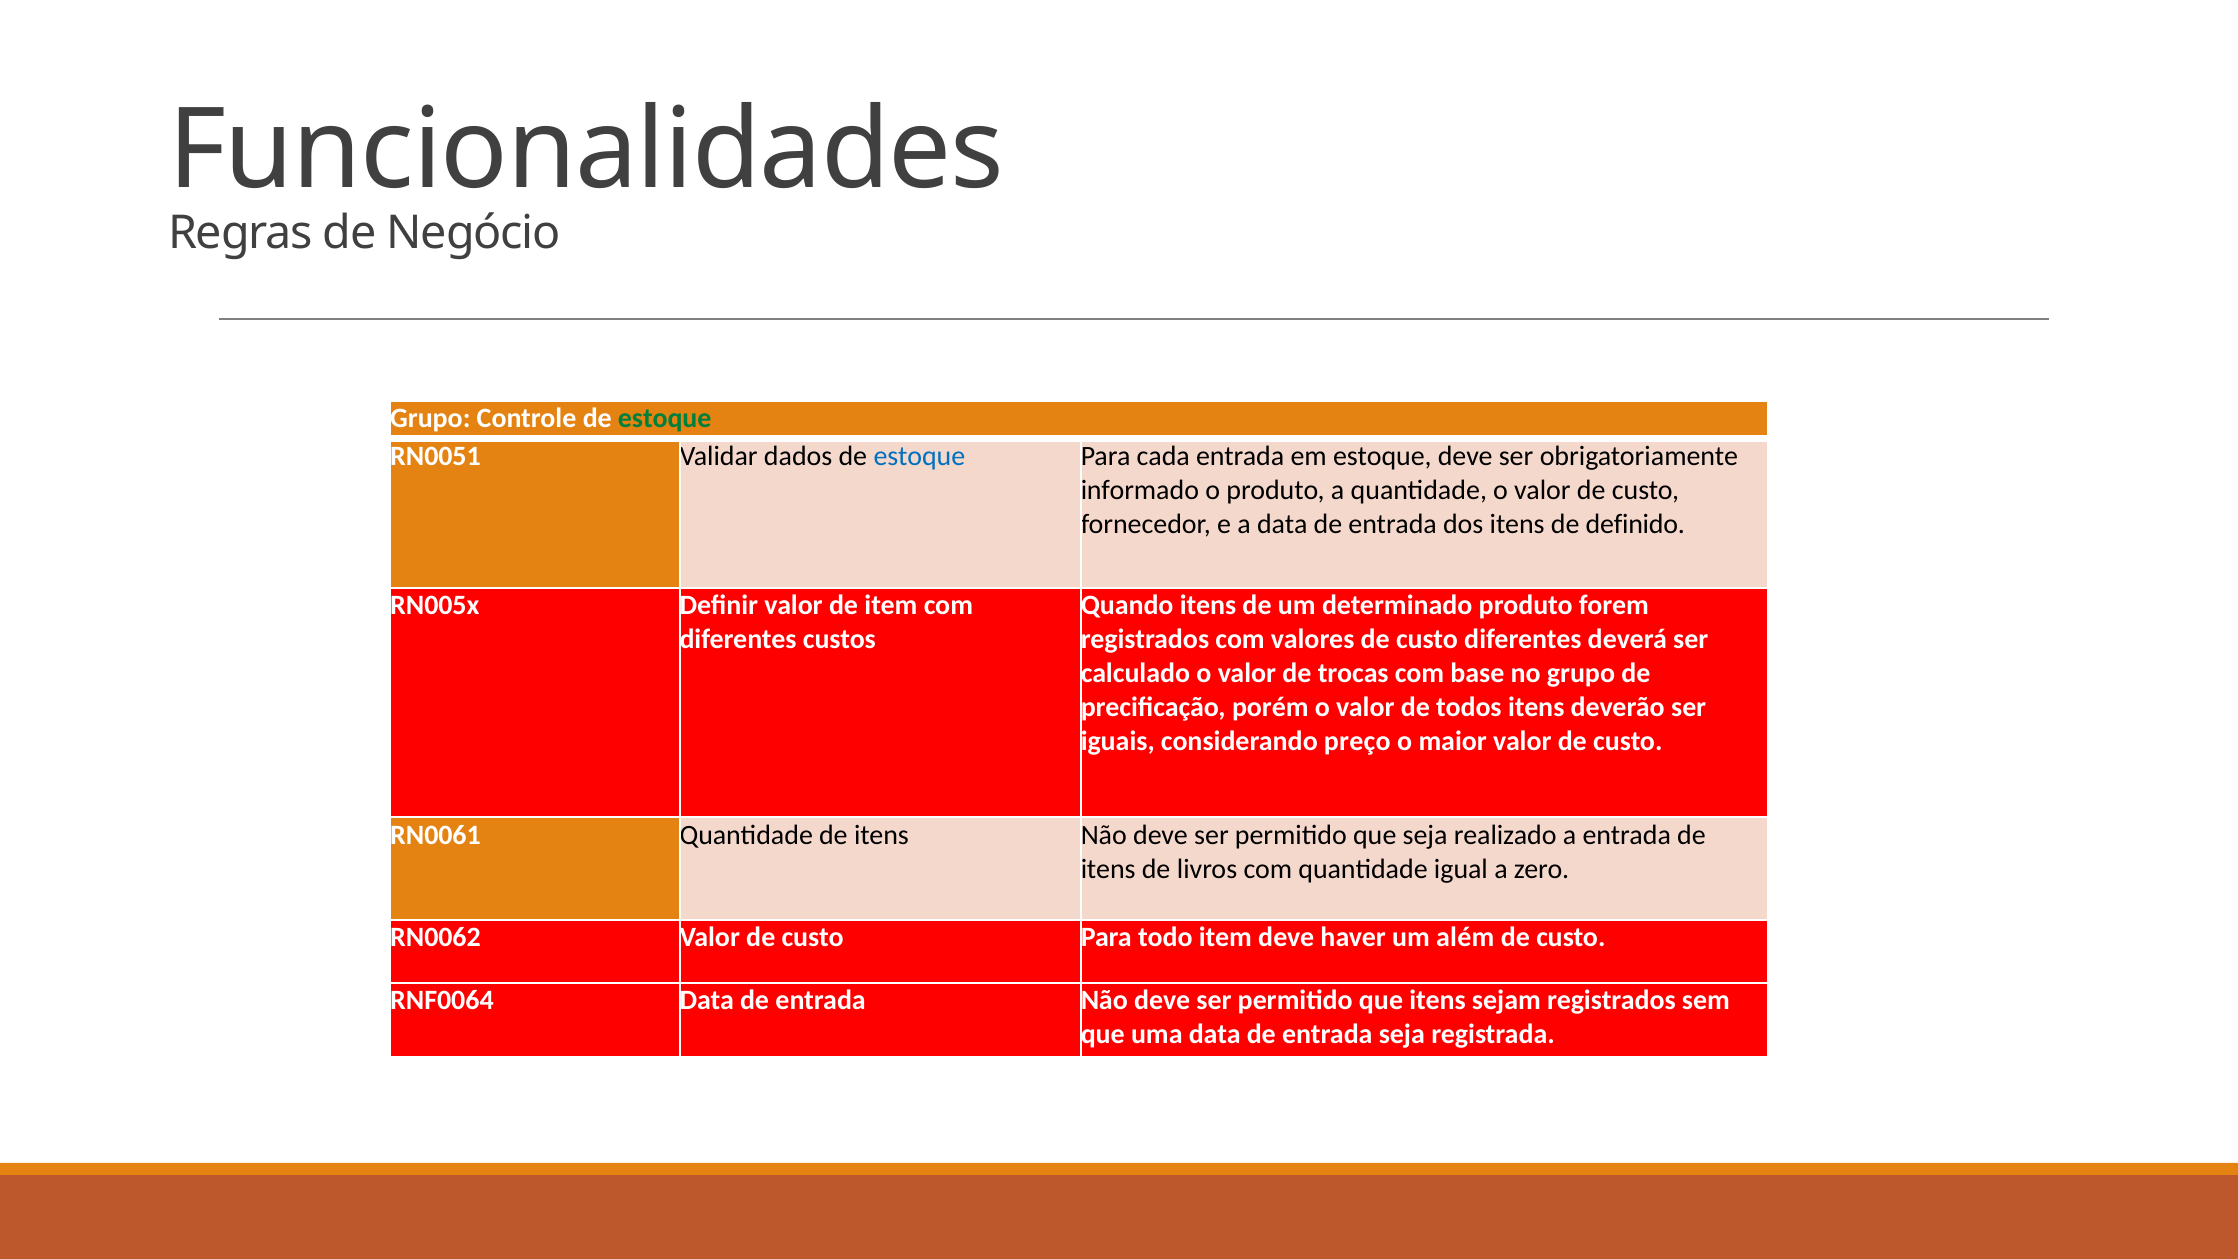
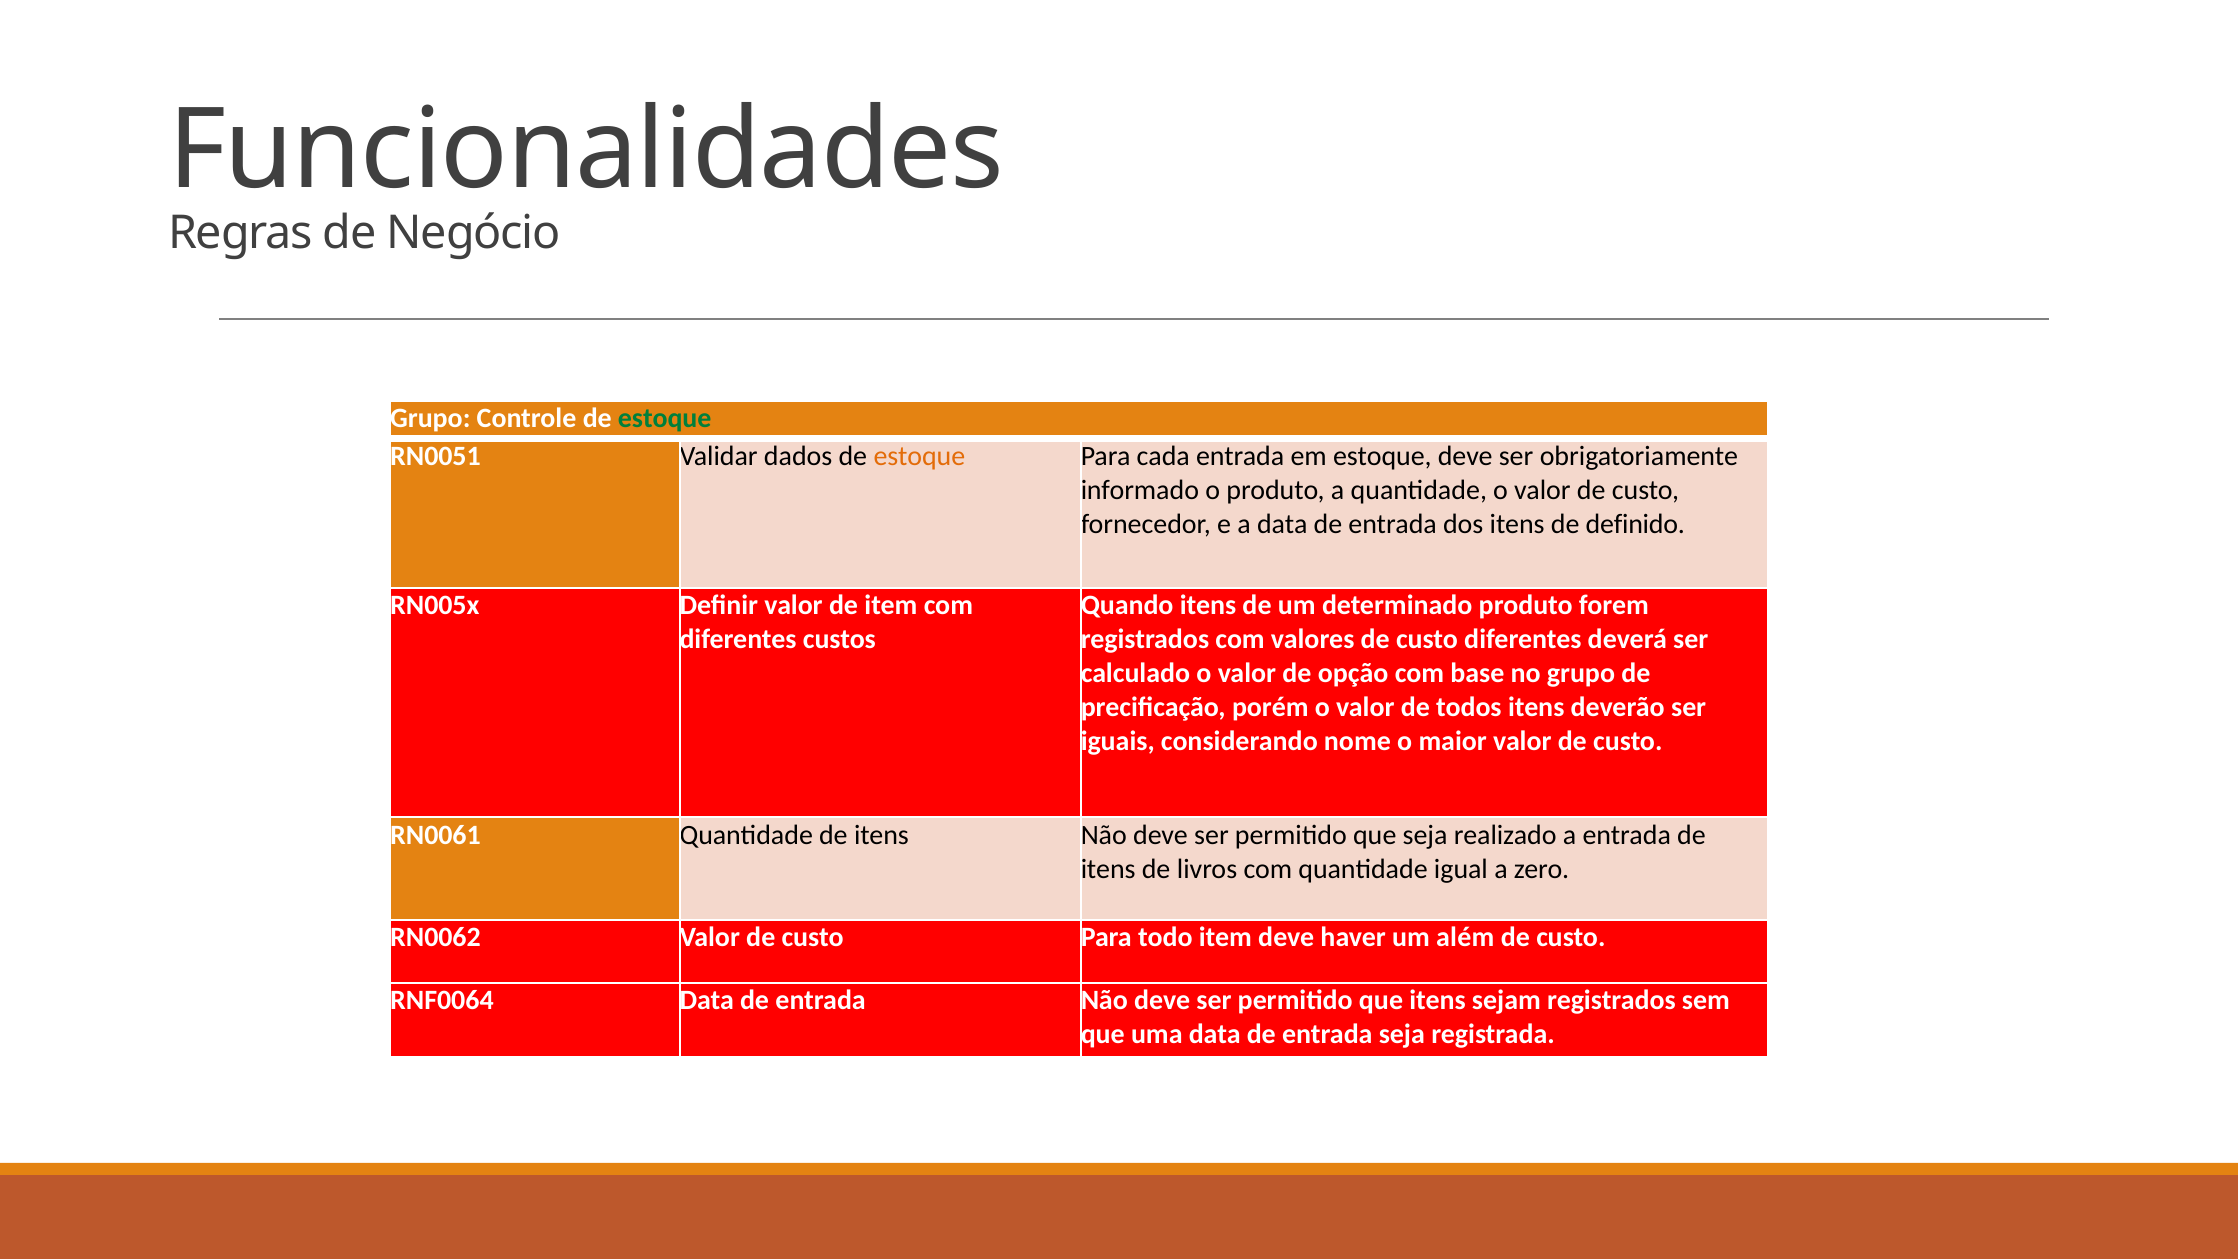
estoque at (919, 456) colour: blue -> orange
trocas: trocas -> opção
preço: preço -> nome
